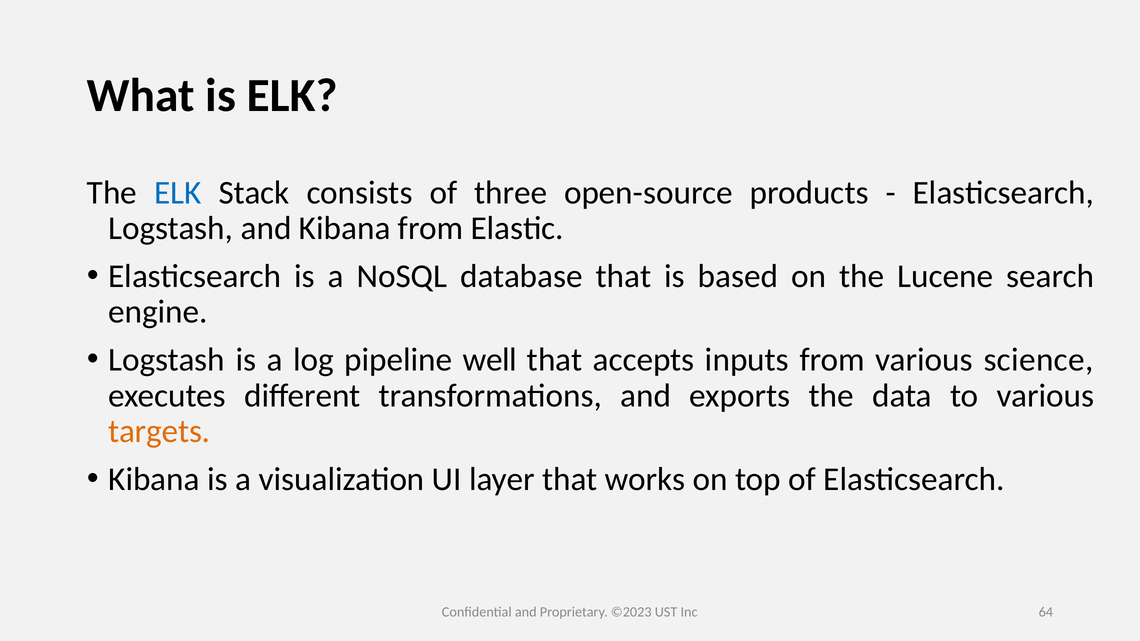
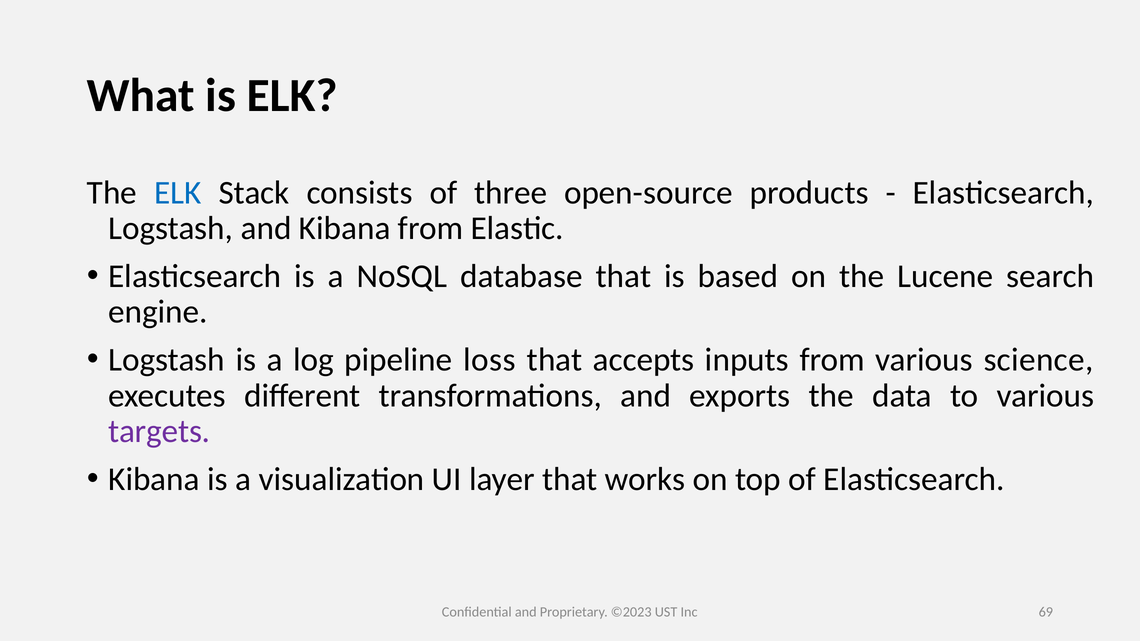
well: well -> loss
targets colour: orange -> purple
64: 64 -> 69
